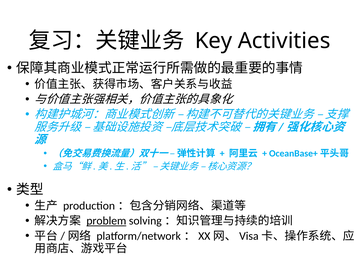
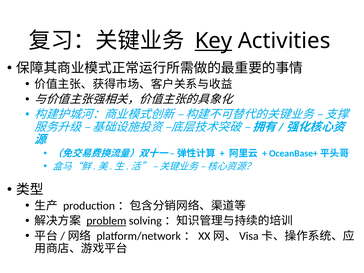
Key underline: none -> present
